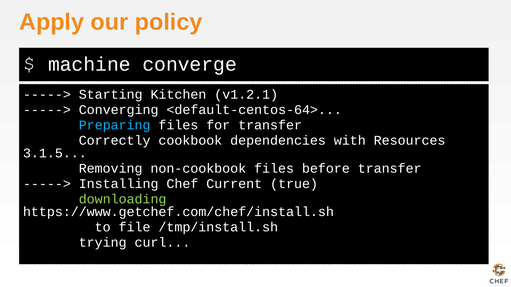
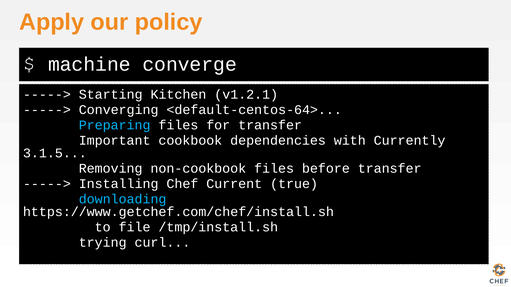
Correctly: Correctly -> Important
Resources: Resources -> Currently
downloading colour: light green -> light blue
